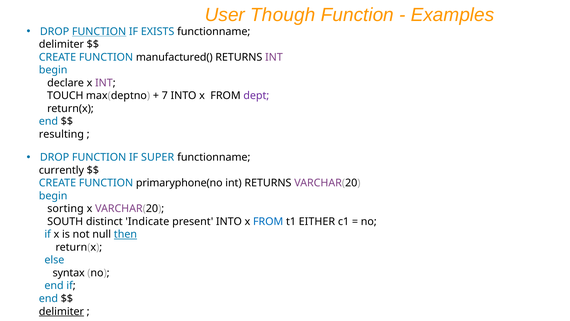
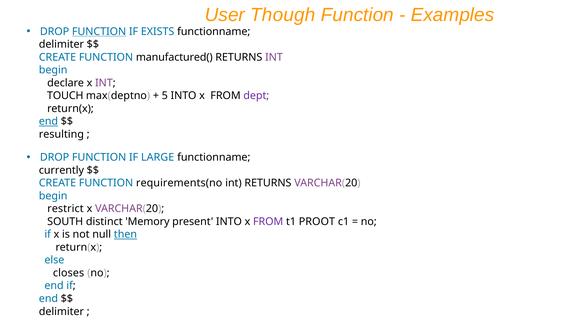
7: 7 -> 5
end at (48, 121) underline: none -> present
SUPER: SUPER -> LARGE
primaryphone(no: primaryphone(no -> requirements(no
sorting: sorting -> restrict
Indicate: Indicate -> Memory
FROM at (268, 221) colour: blue -> purple
EITHER: EITHER -> PROOT
syntax: syntax -> closes
delimiter at (61, 311) underline: present -> none
